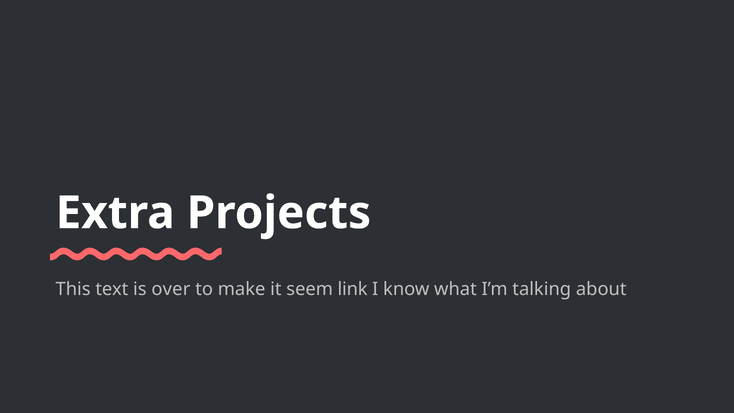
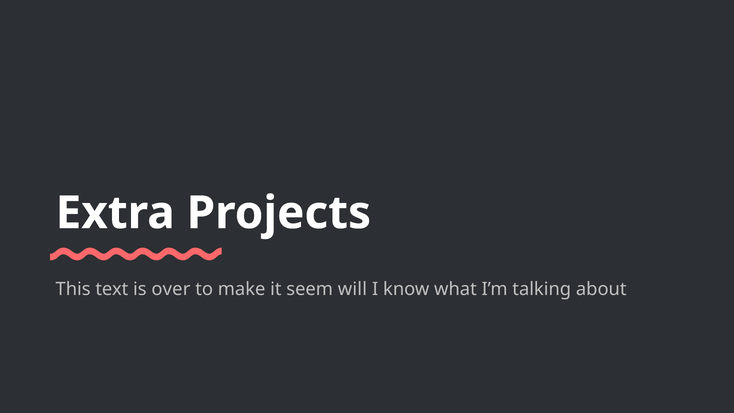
link: link -> will
